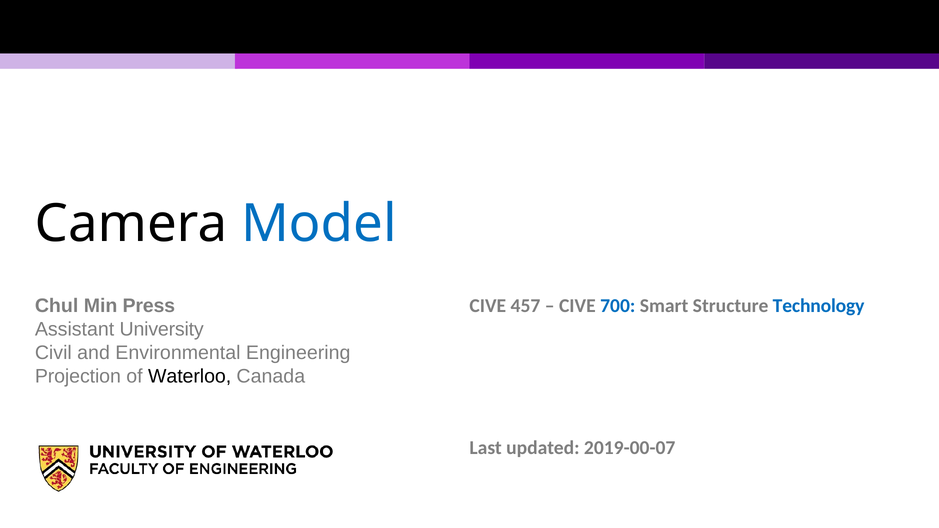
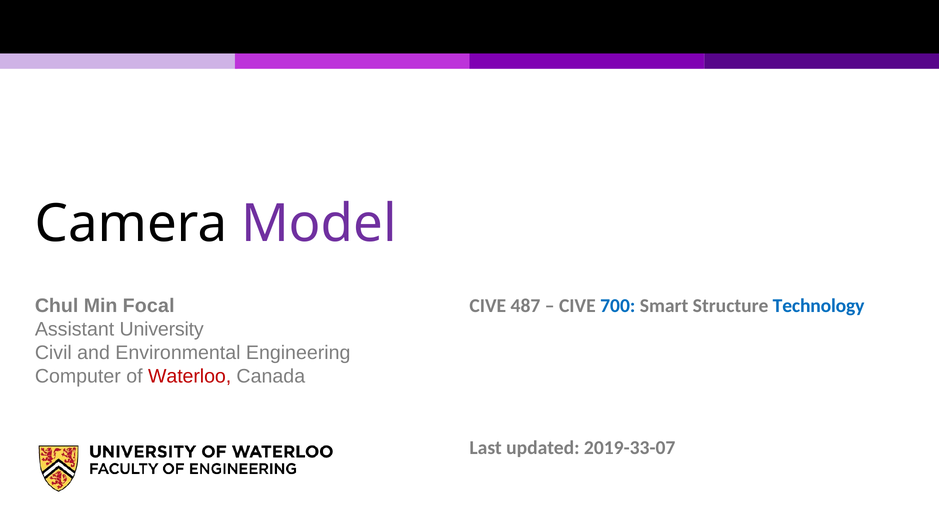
Model colour: blue -> purple
Press: Press -> Focal
457: 457 -> 487
Projection: Projection -> Computer
Waterloo colour: black -> red
2019-00-07: 2019-00-07 -> 2019-33-07
